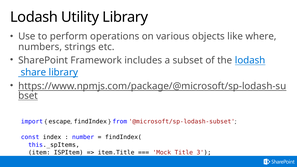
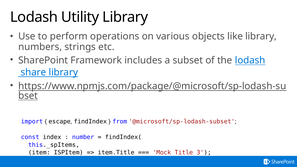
like where: where -> library
